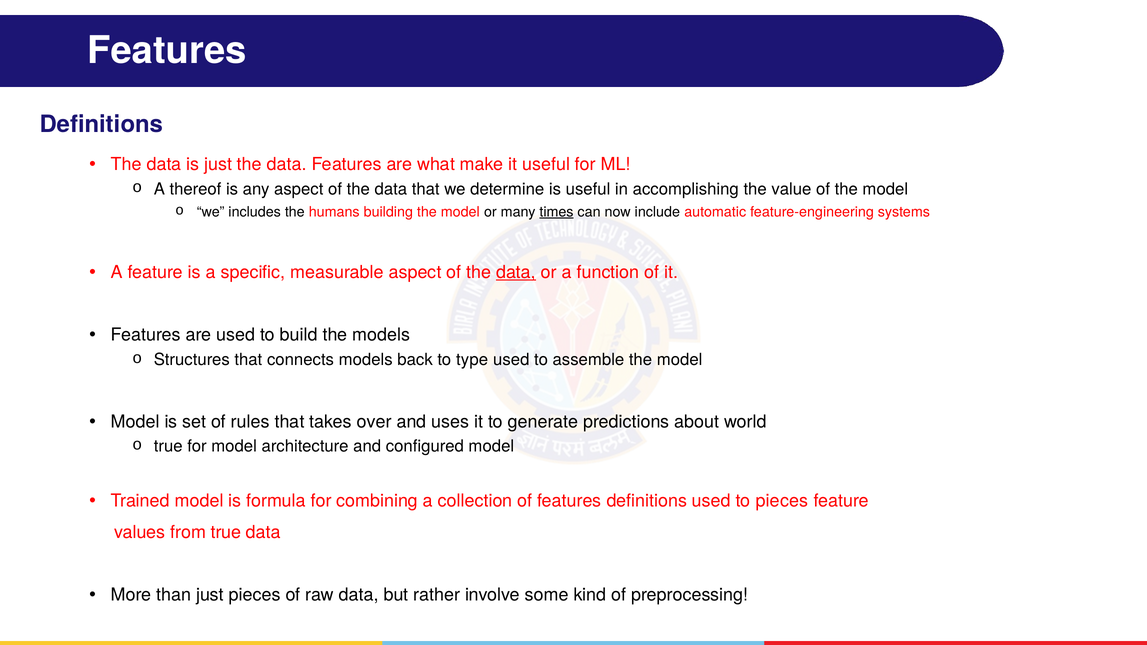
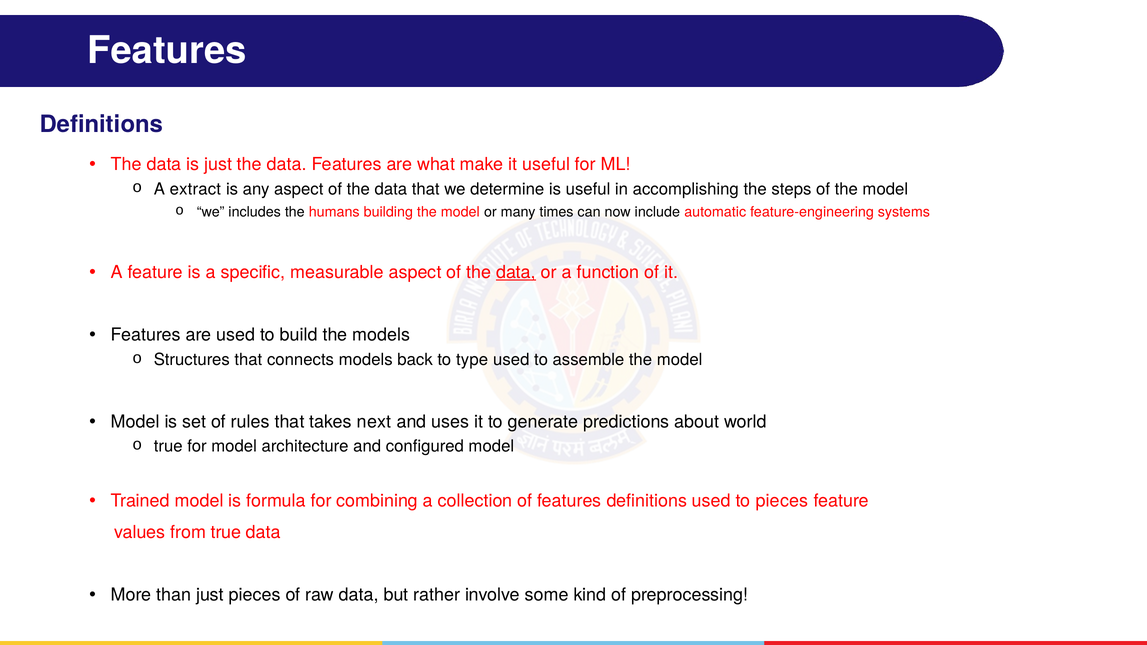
thereof: thereof -> extract
value: value -> steps
times underline: present -> none
over: over -> next
